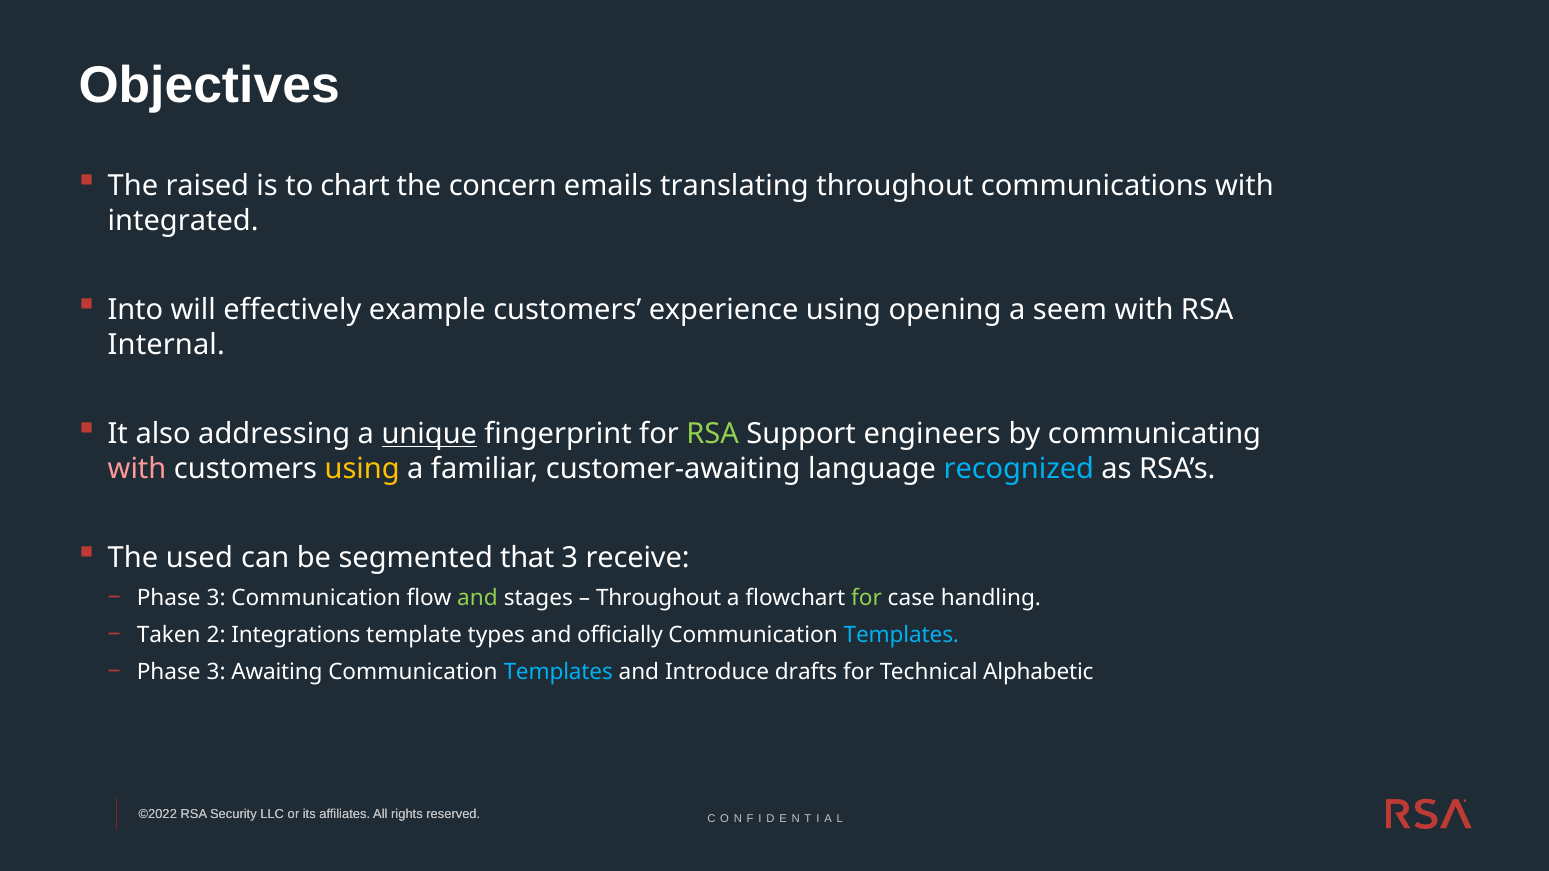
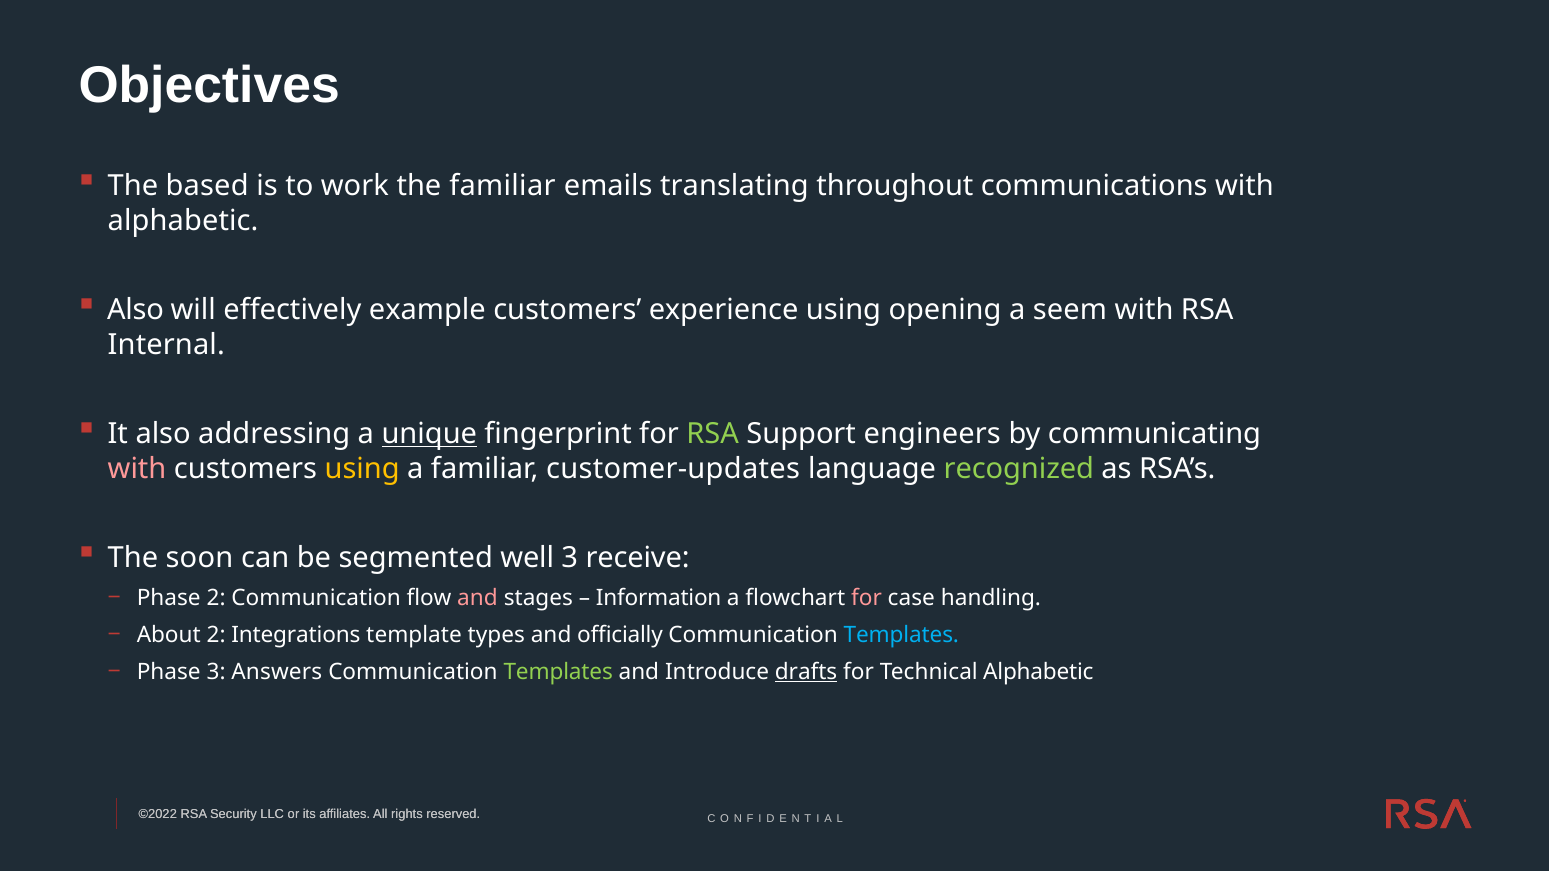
raised: raised -> based
chart: chart -> work
the concern: concern -> familiar
integrated at (183, 221): integrated -> alphabetic
Into at (135, 310): Into -> Also
customer-awaiting: customer-awaiting -> customer-updates
recognized colour: light blue -> light green
used: used -> soon
that: that -> well
3 at (216, 598): 3 -> 2
and at (477, 598) colour: light green -> pink
Throughout at (659, 598): Throughout -> Information
for at (867, 598) colour: light green -> pink
Taken: Taken -> About
Awaiting: Awaiting -> Answers
Templates at (558, 672) colour: light blue -> light green
drafts underline: none -> present
